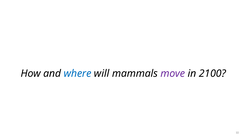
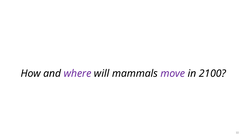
where colour: blue -> purple
